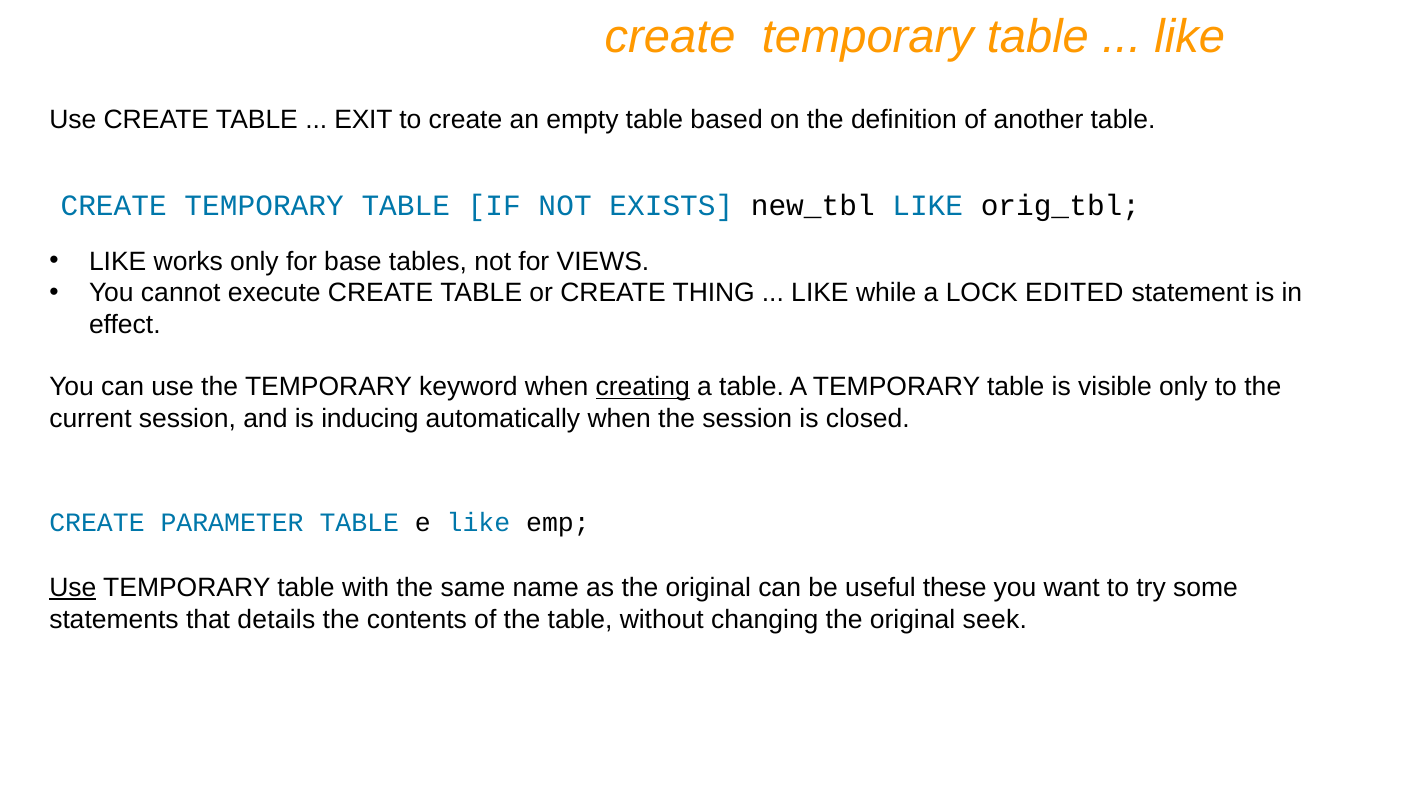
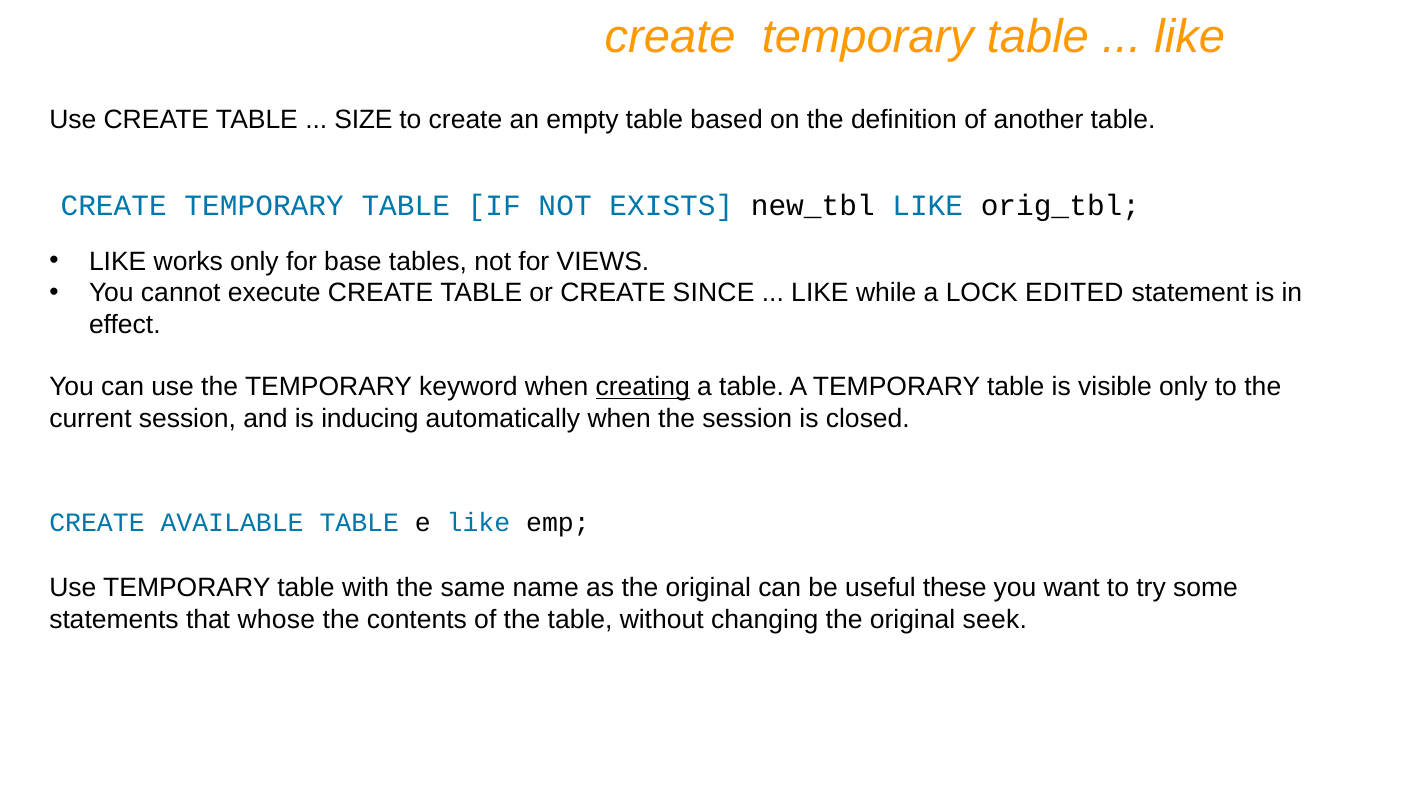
EXIT: EXIT -> SIZE
THING: THING -> SINCE
PARAMETER: PARAMETER -> AVAILABLE
Use at (73, 587) underline: present -> none
details: details -> whose
